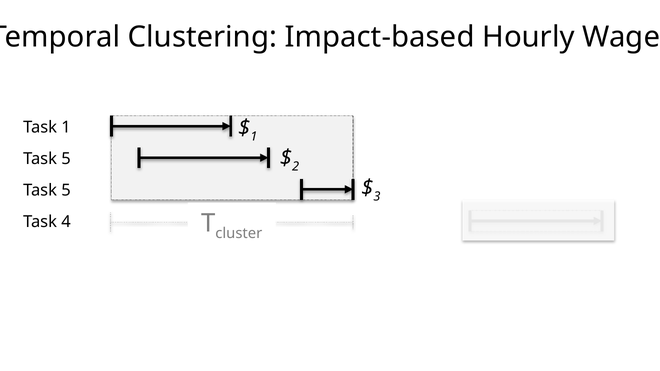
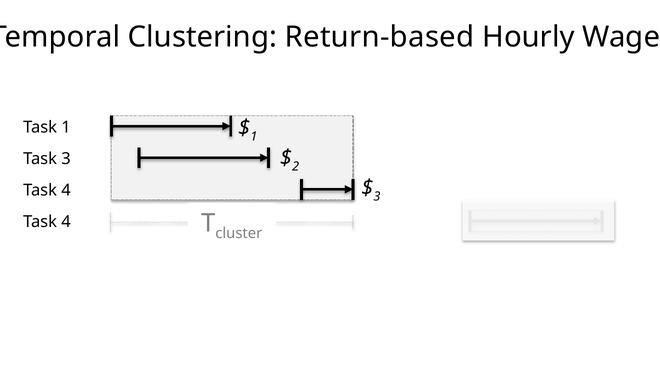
Impact-based: Impact-based -> Return-based
5 at (66, 159): 5 -> 3
5 at (66, 190): 5 -> 4
